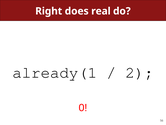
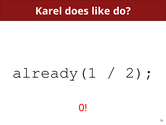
Right: Right -> Karel
real: real -> like
